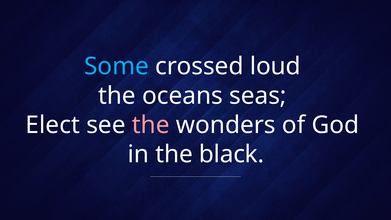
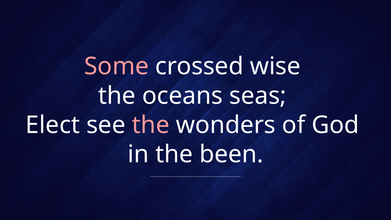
Some colour: light blue -> pink
loud: loud -> wise
black: black -> been
